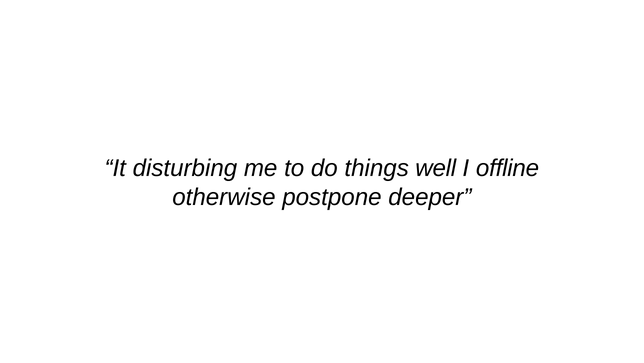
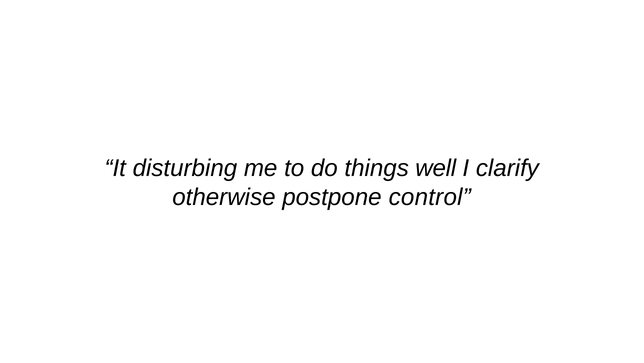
offline: offline -> clarify
deeper: deeper -> control
